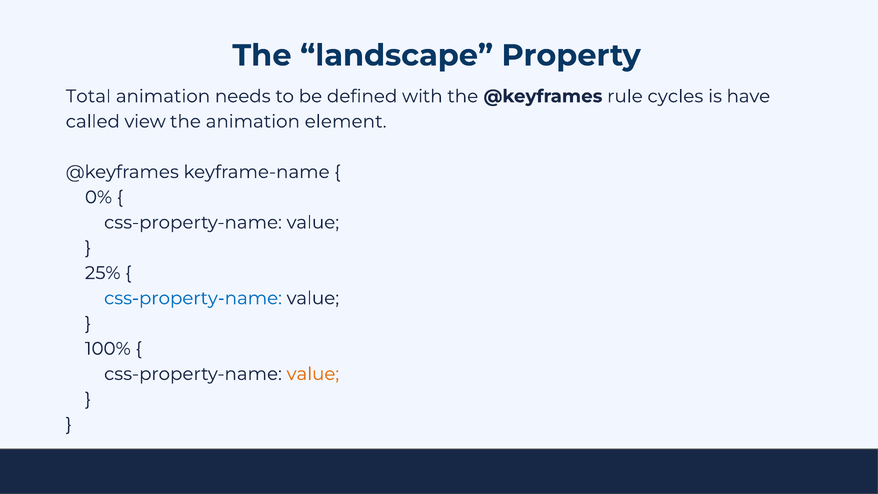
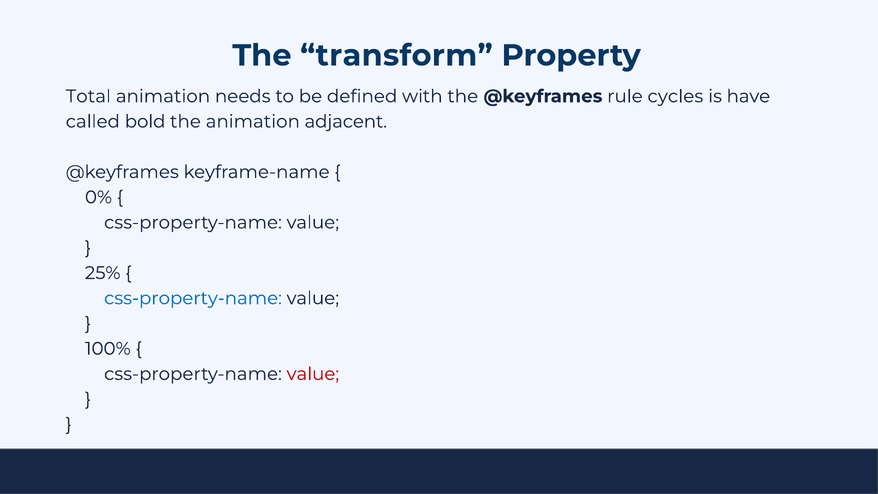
landscape: landscape -> transform
view: view -> bold
element: element -> adjacent
value at (313, 374) colour: orange -> red
